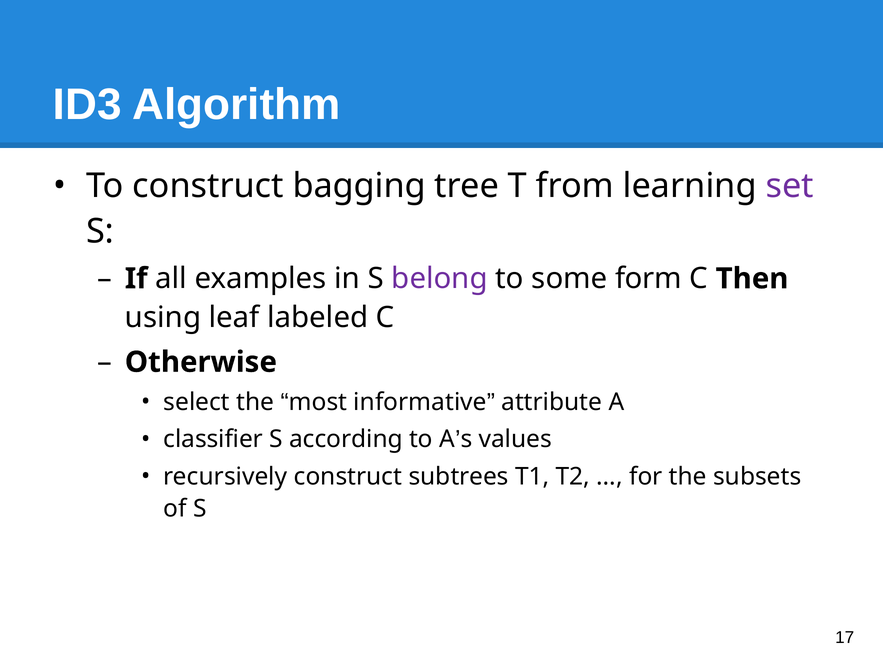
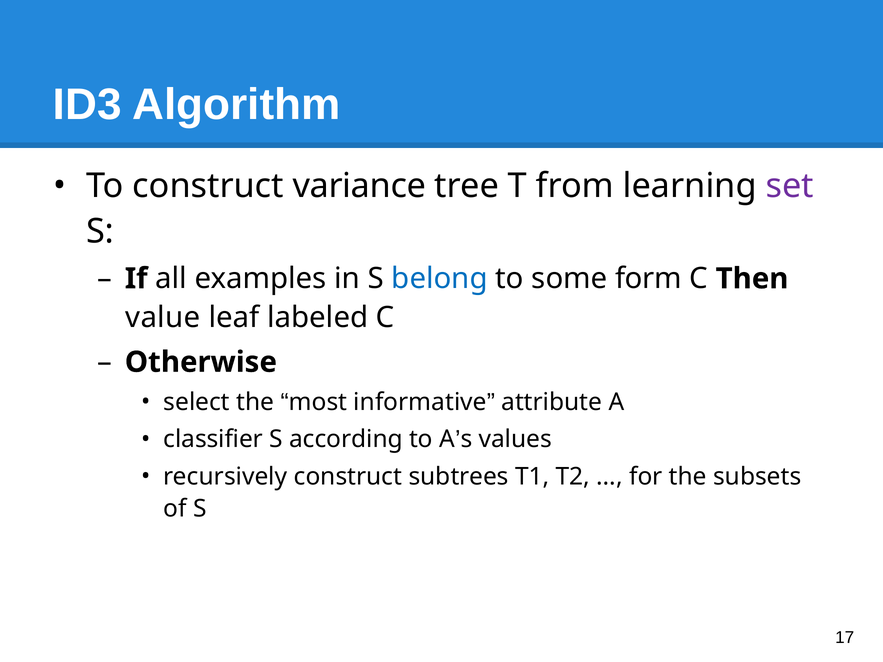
bagging: bagging -> variance
belong colour: purple -> blue
using: using -> value
